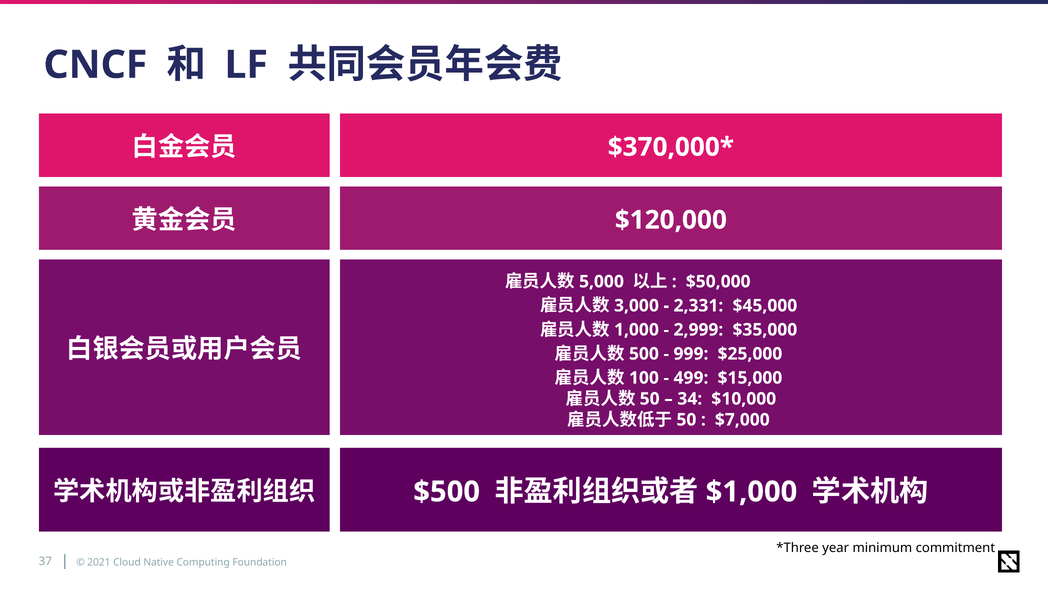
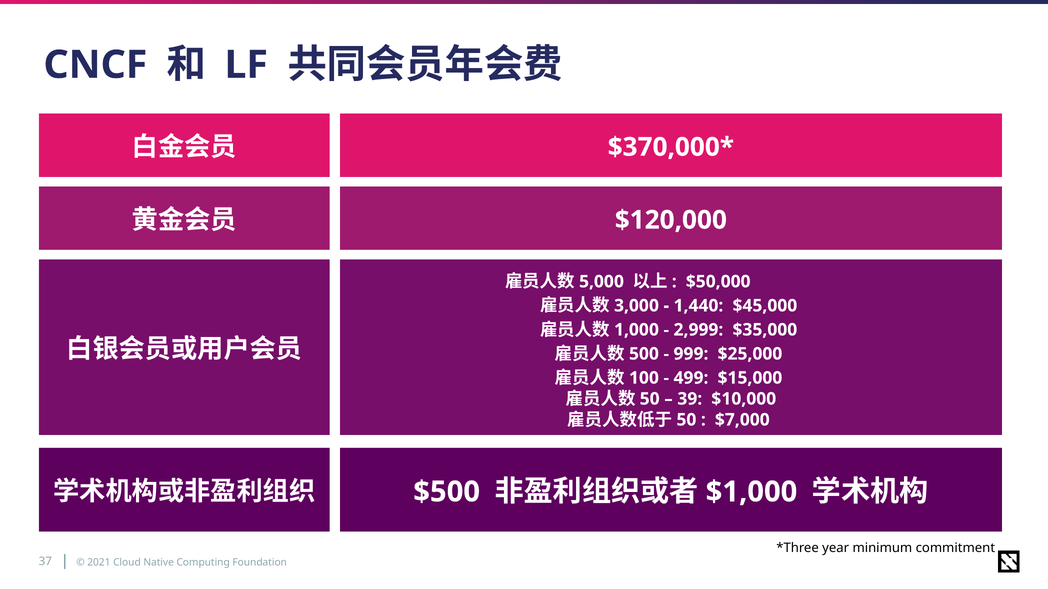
2,331: 2,331 -> 1,440
34: 34 -> 39
